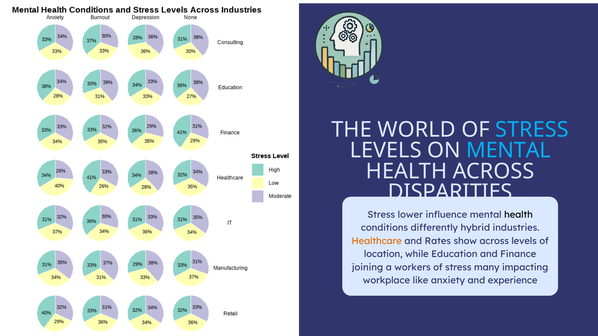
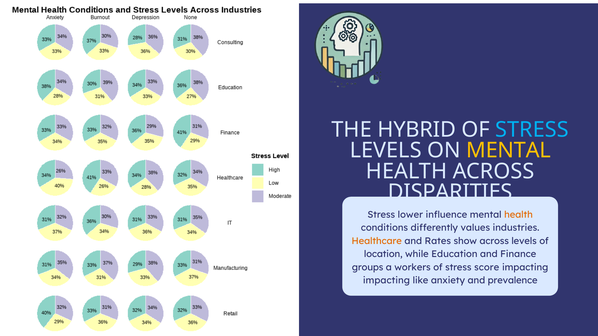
WORLD: WORLD -> HYBRID
MENTAL at (509, 151) colour: light blue -> yellow
health at (518, 215) colour: black -> orange
hybrid: hybrid -> values
joining: joining -> groups
many: many -> score
workplace at (386, 281): workplace -> impacting
experience: experience -> prevalence
